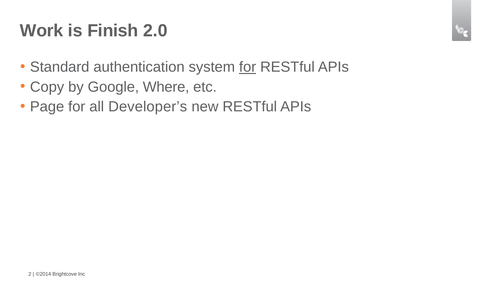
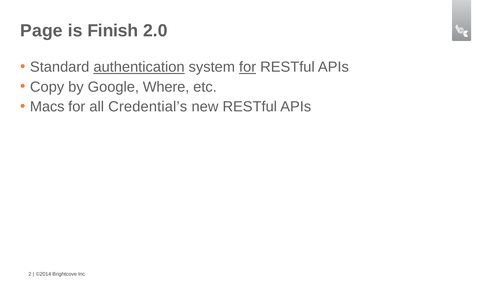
Work: Work -> Page
authentication underline: none -> present
Page: Page -> Macs
Developer’s: Developer’s -> Credential’s
